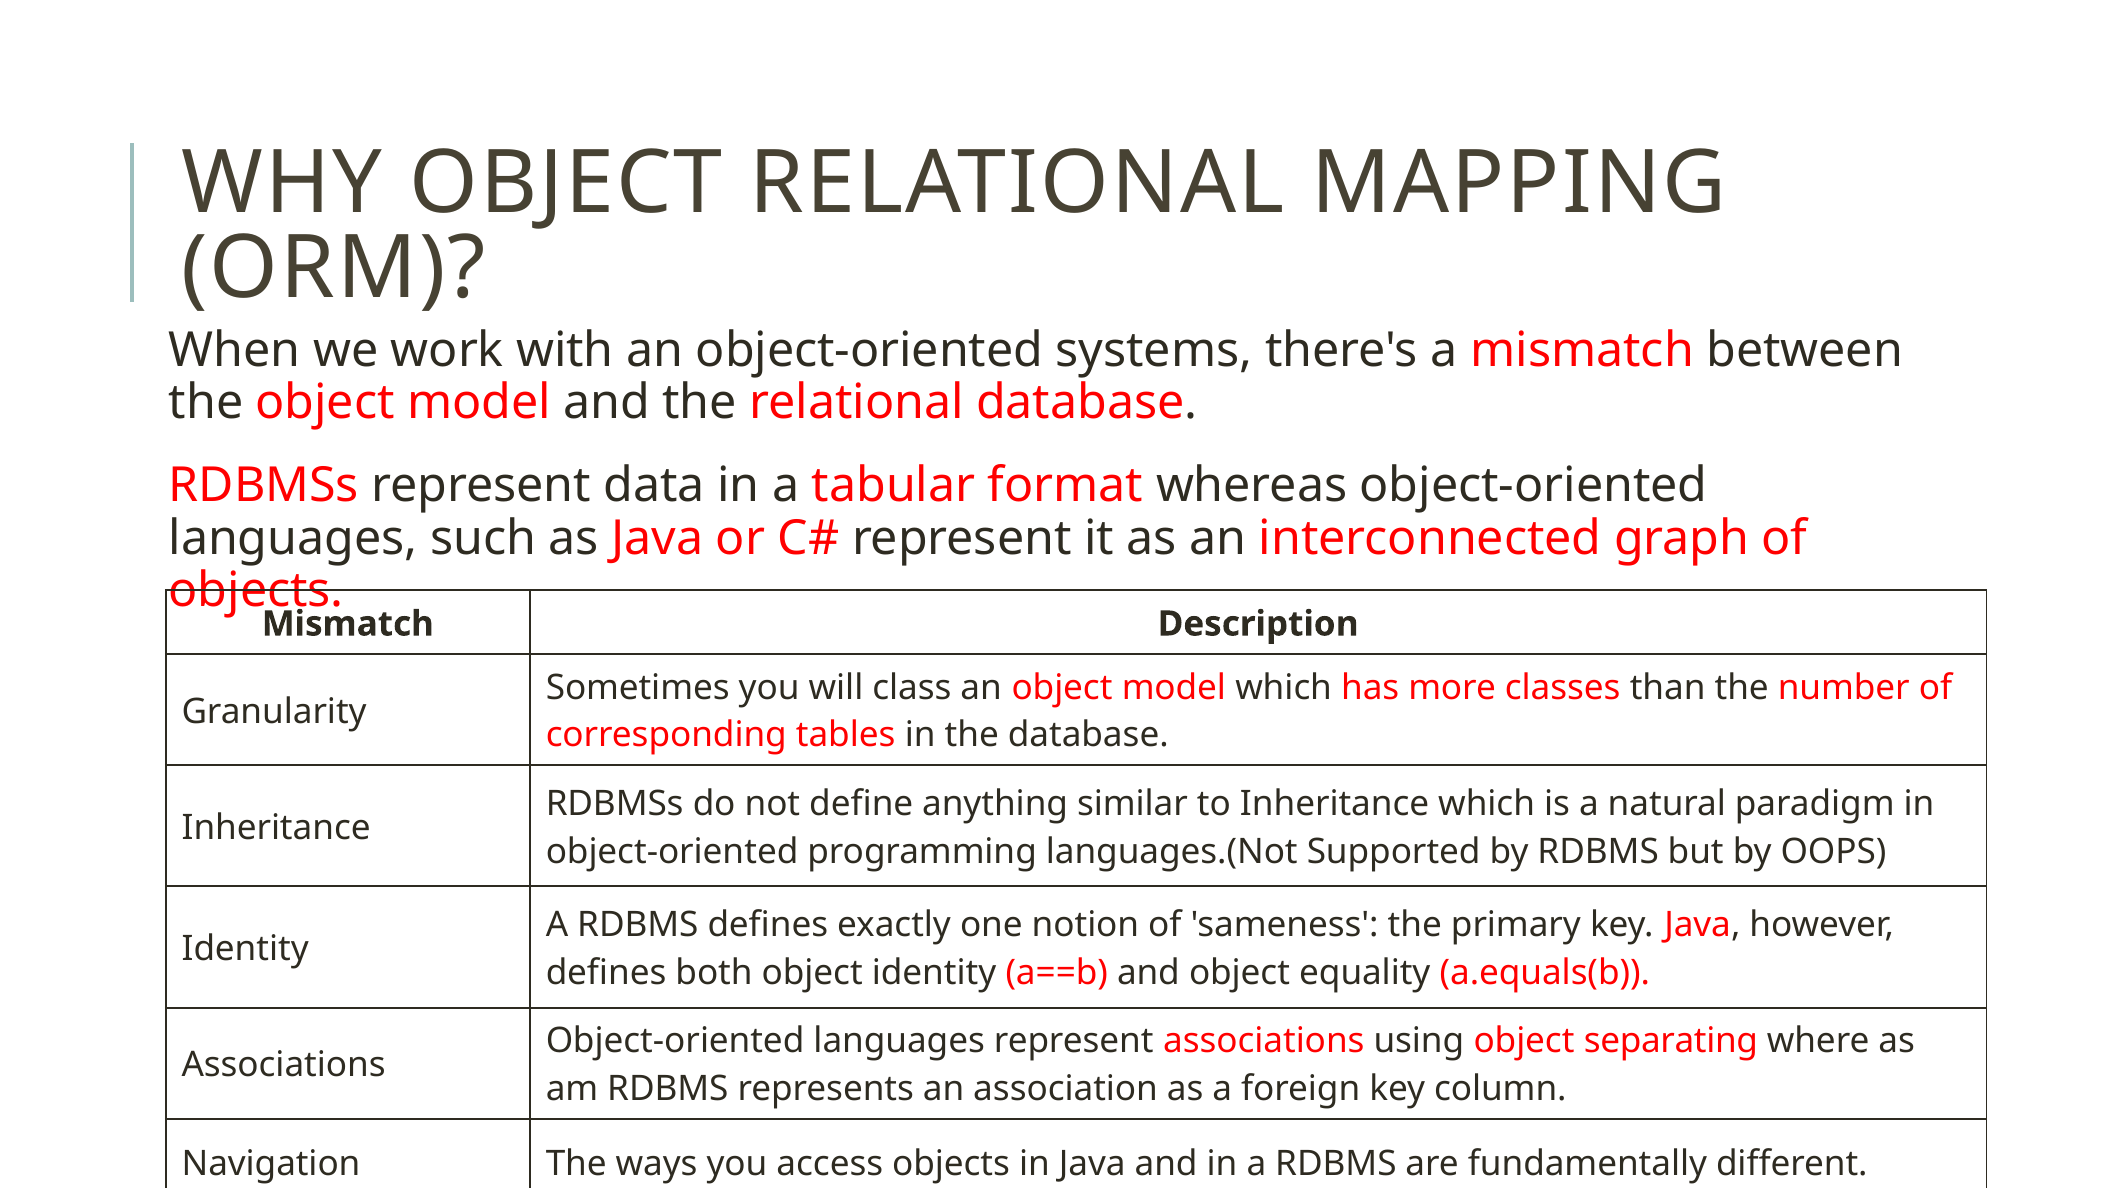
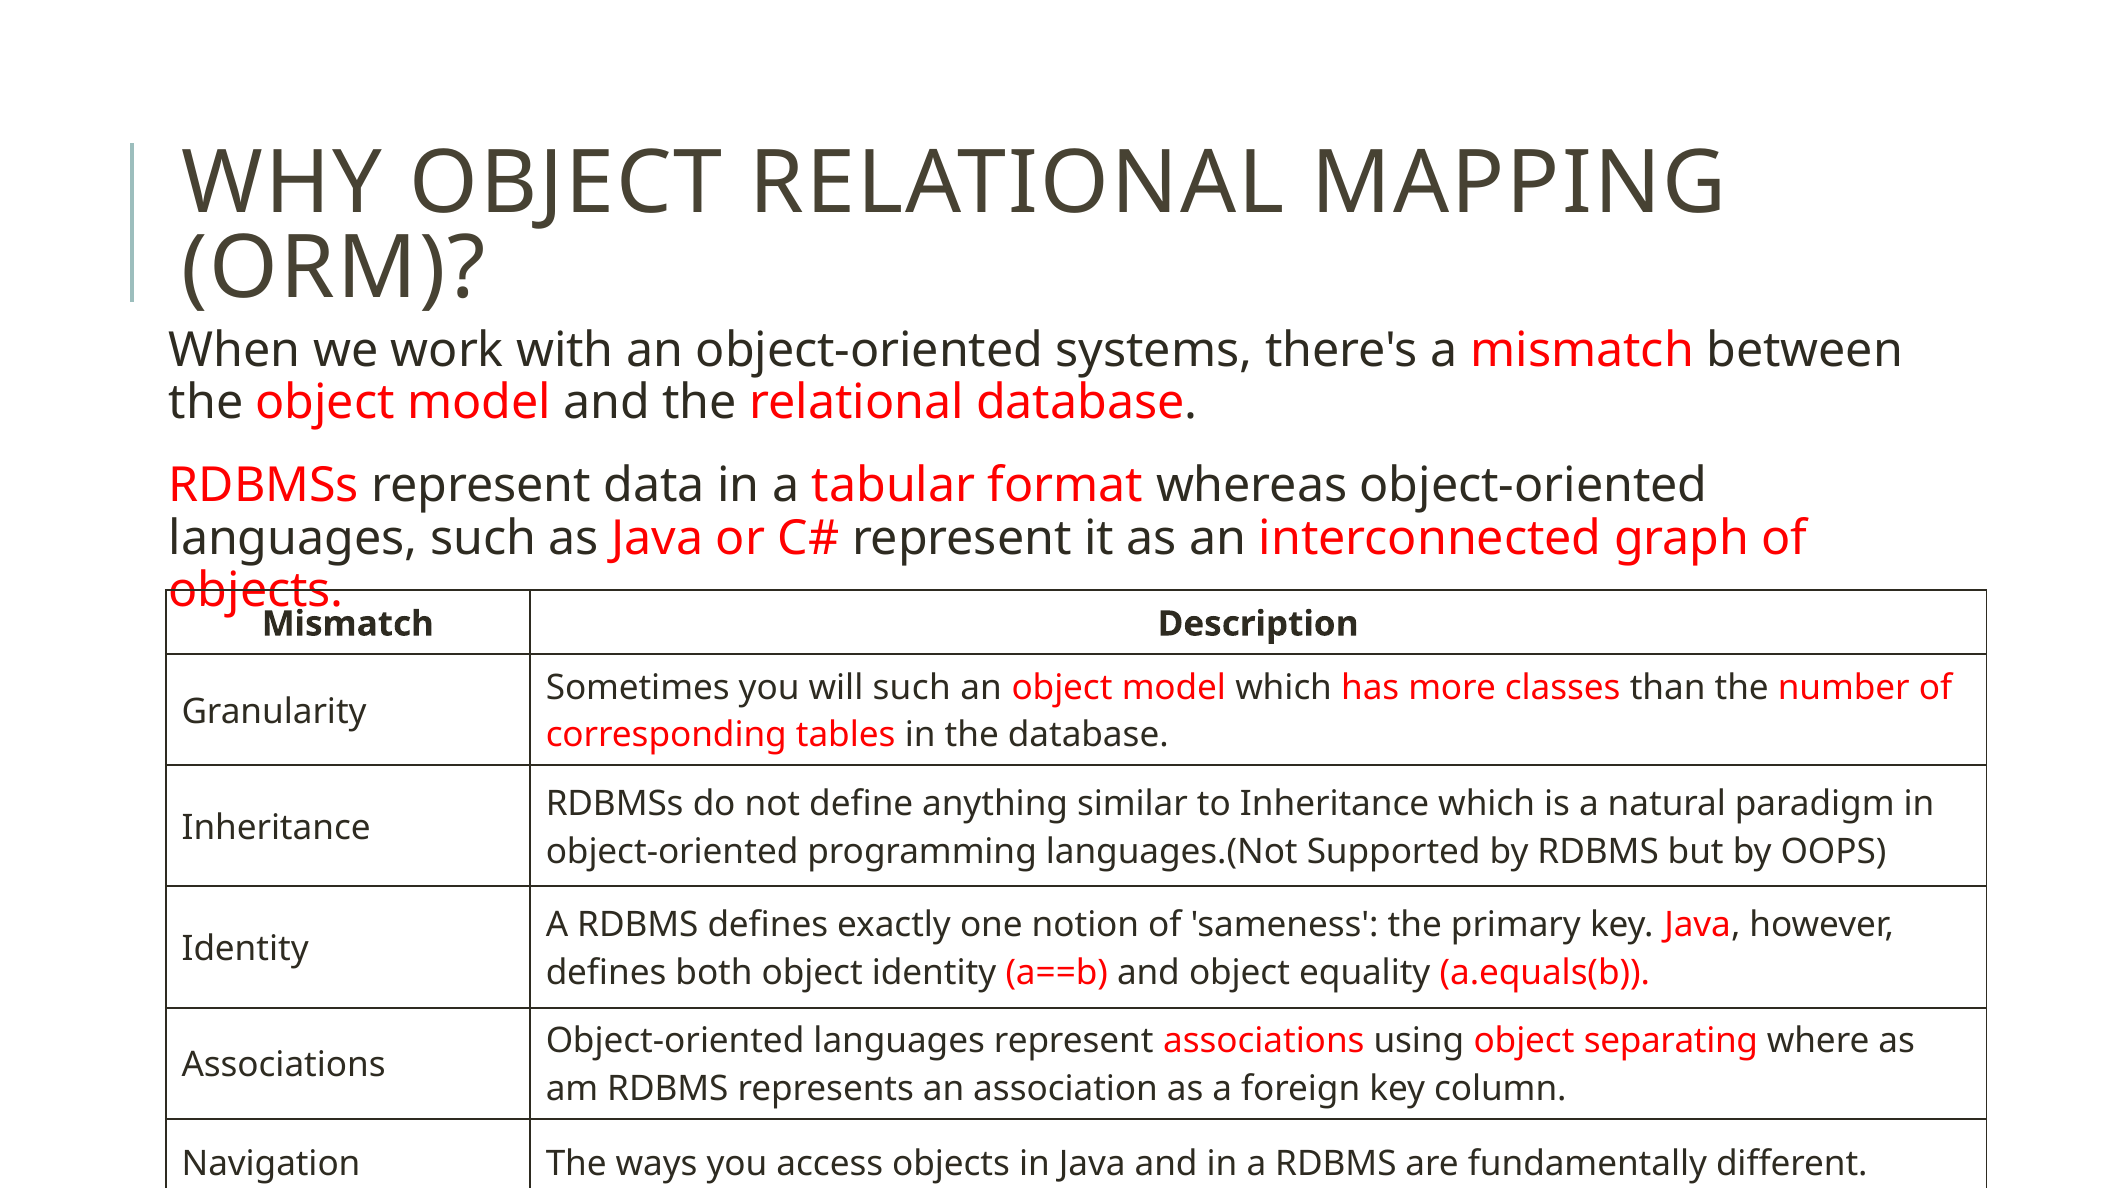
will class: class -> such
